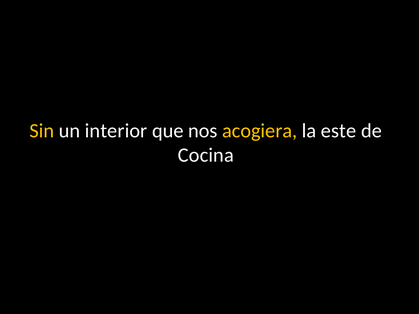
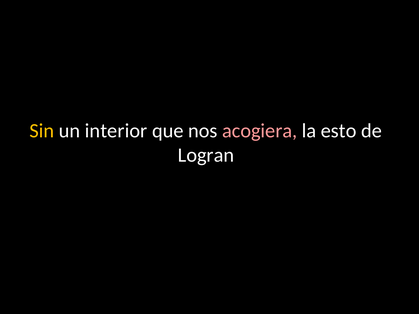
acogiera colour: yellow -> pink
este: este -> esto
Cocina: Cocina -> Logran
